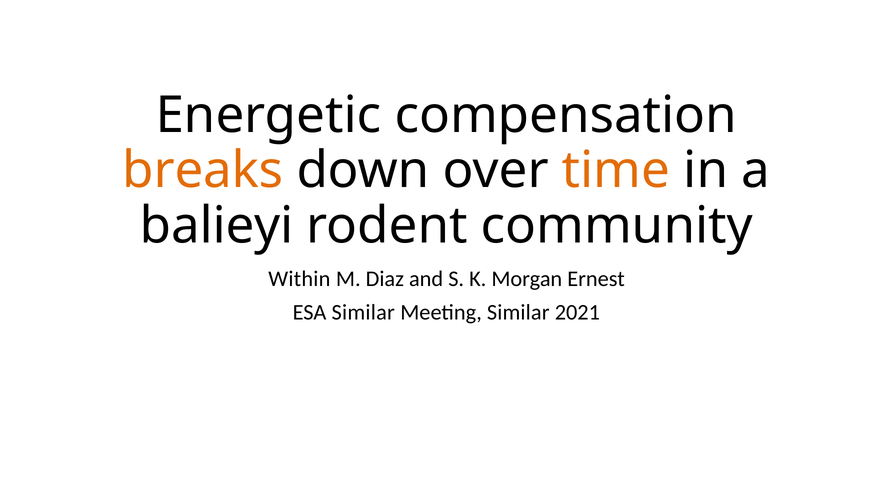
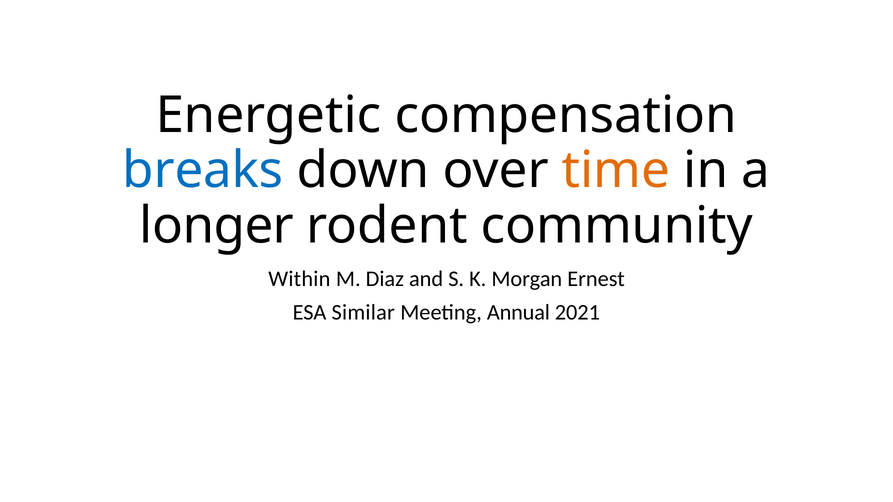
breaks colour: orange -> blue
balieyi: balieyi -> longer
Meeting Similar: Similar -> Annual
